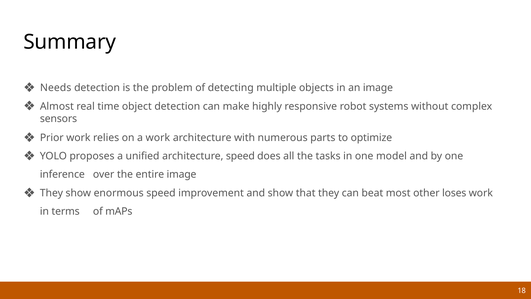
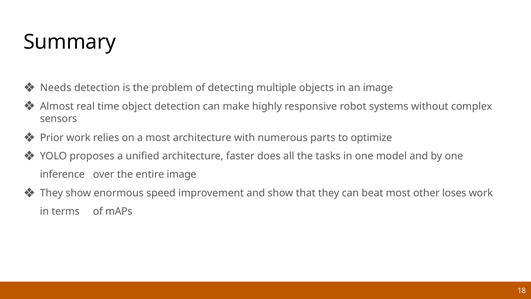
a work: work -> most
architecture speed: speed -> faster
